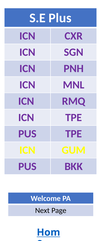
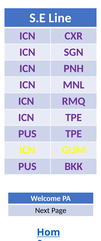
Plus: Plus -> Line
